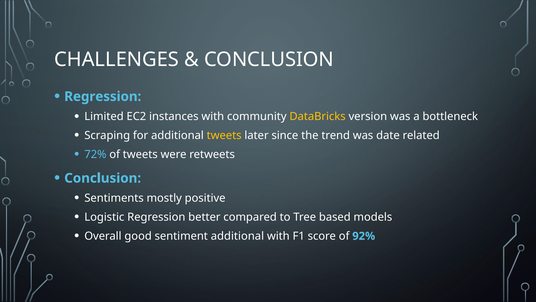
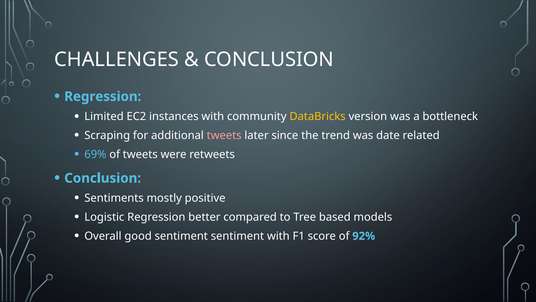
tweets at (224, 135) colour: yellow -> pink
72%: 72% -> 69%
sentiment additional: additional -> sentiment
